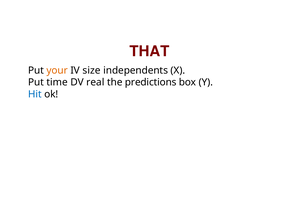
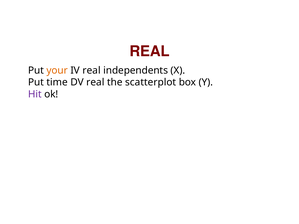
THAT at (149, 51): THAT -> REAL
IV size: size -> real
predictions: predictions -> scatterplot
Hit colour: blue -> purple
